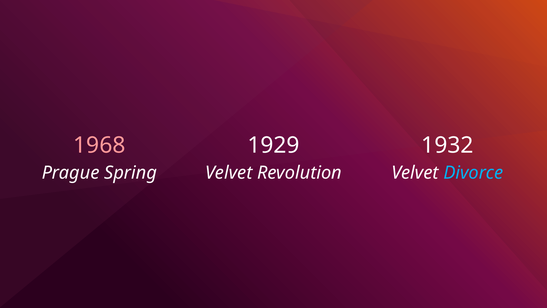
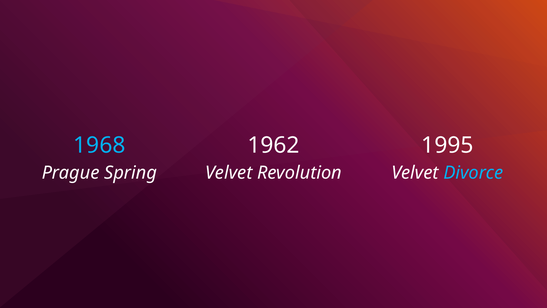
1968 colour: pink -> light blue
1929: 1929 -> 1962
1932: 1932 -> 1995
